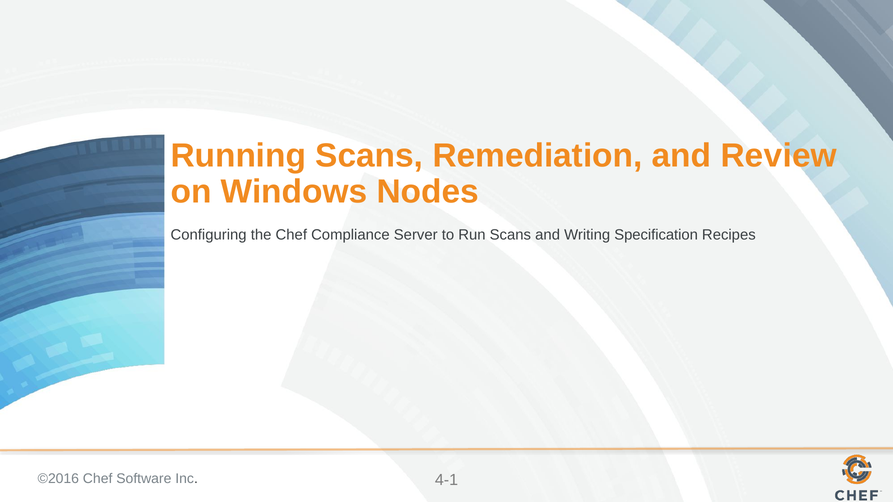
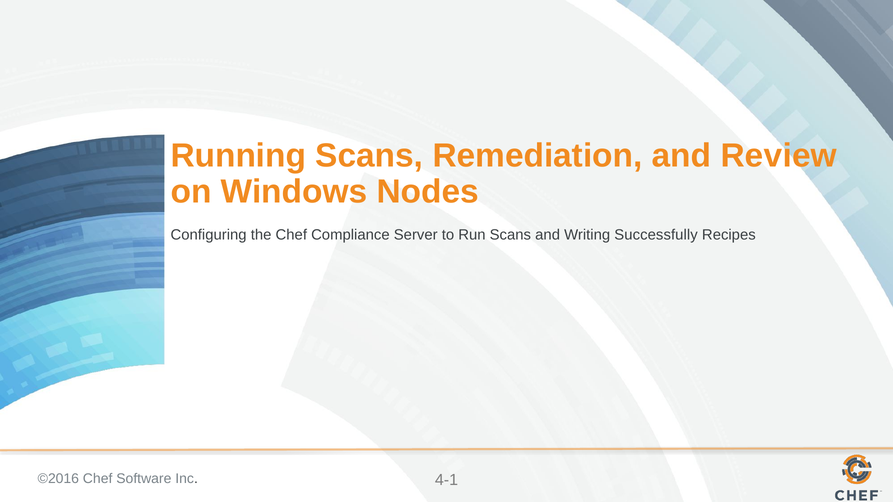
Specification: Specification -> Successfully
